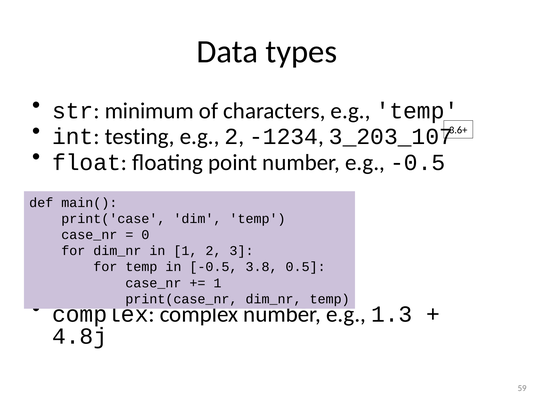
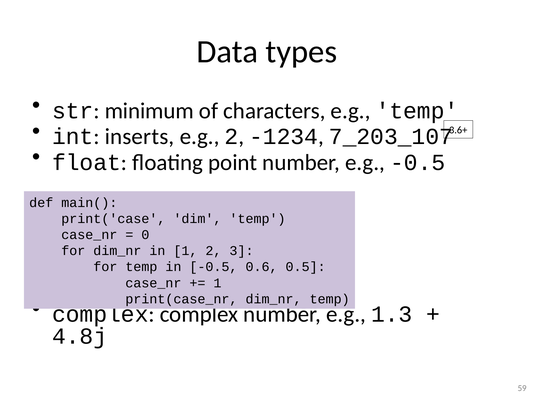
testing: testing -> inserts
3_203_107: 3_203_107 -> 7_203_107
3.8: 3.8 -> 0.6
